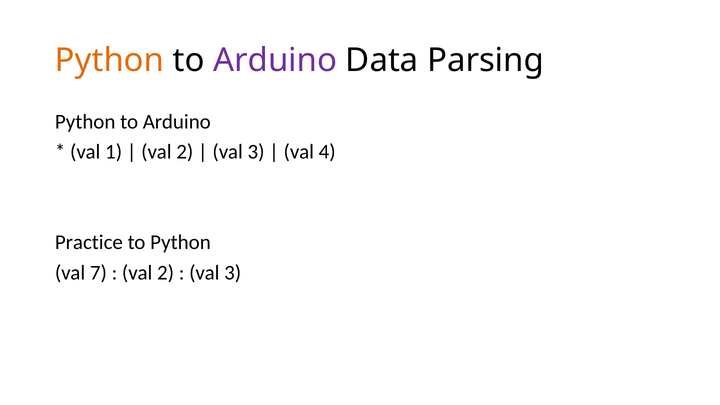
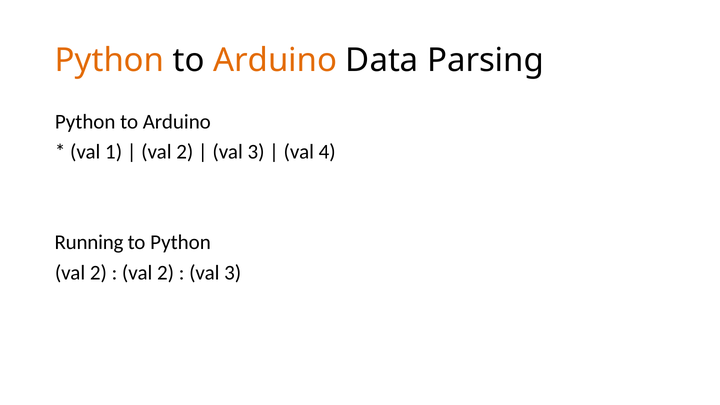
Arduino at (275, 60) colour: purple -> orange
Practice: Practice -> Running
7 at (98, 273): 7 -> 2
